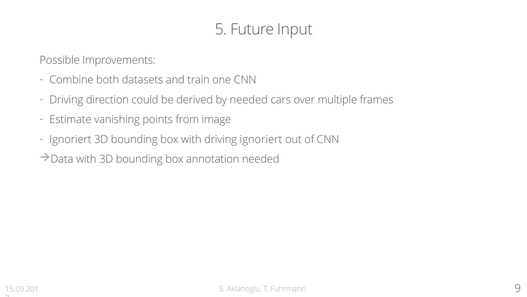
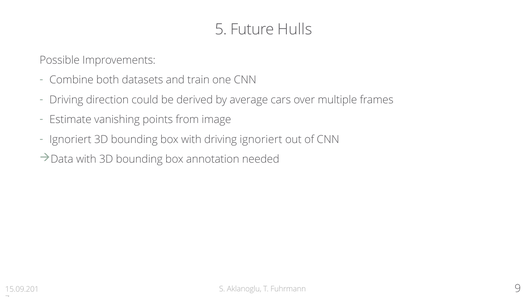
Input: Input -> Hulls
by needed: needed -> average
